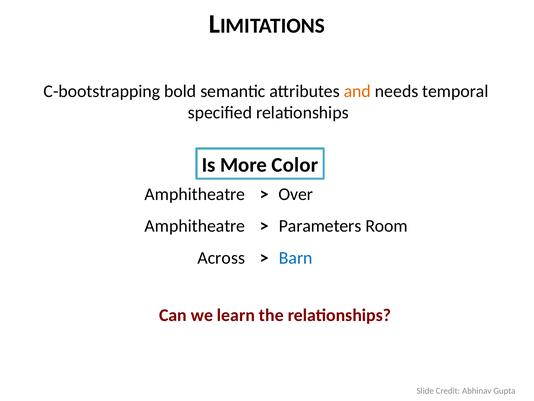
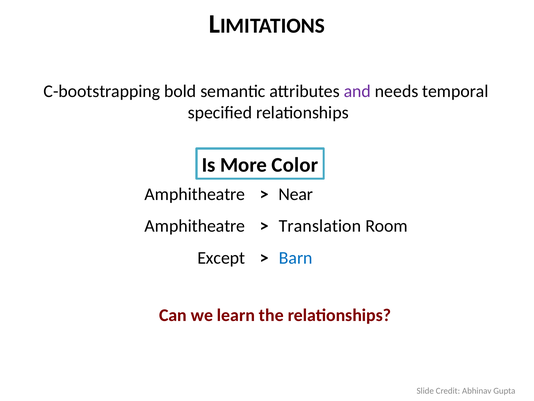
and colour: orange -> purple
Over: Over -> Near
Parameters: Parameters -> Translation
Across: Across -> Except
